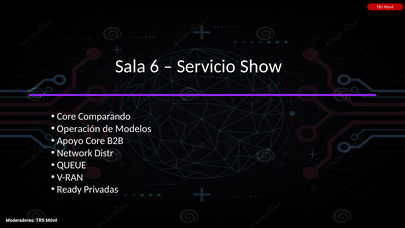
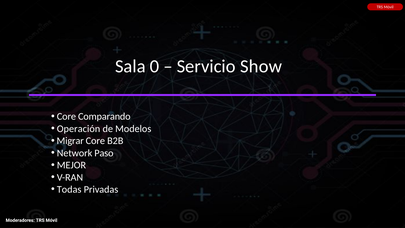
6: 6 -> 0
Apoyo: Apoyo -> Migrar
Distr: Distr -> Paso
QUEUE: QUEUE -> MEJOR
Ready: Ready -> Todas
